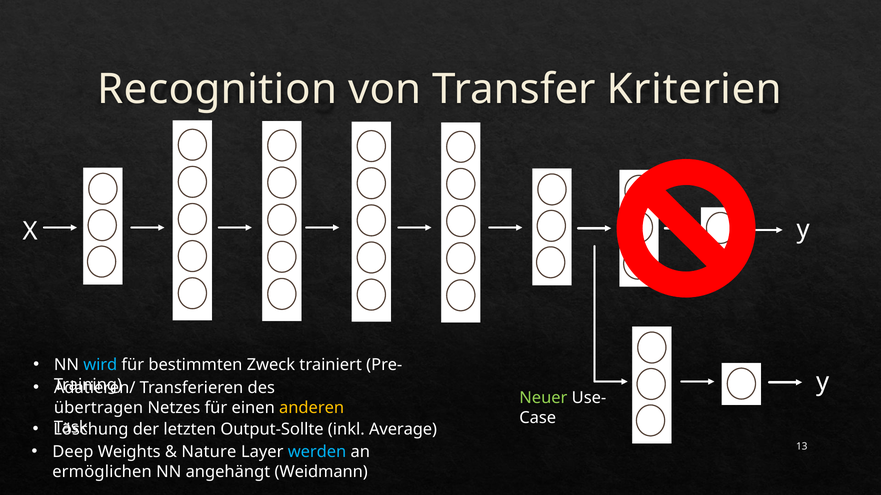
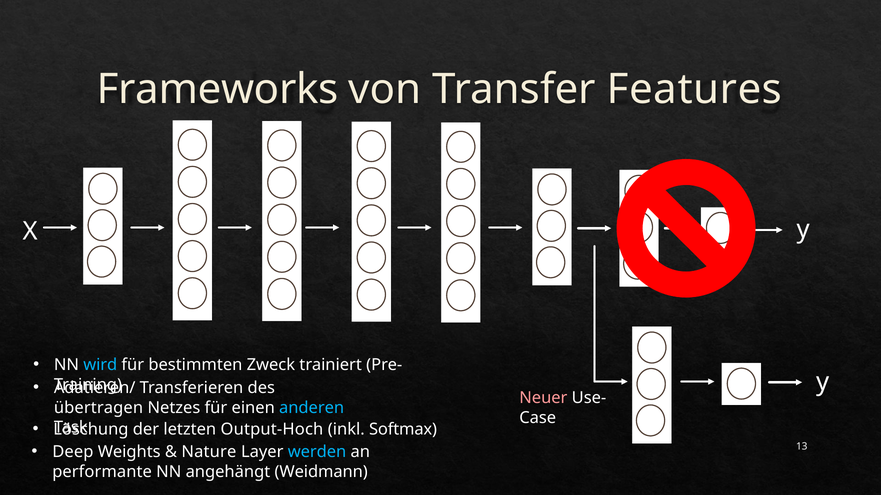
Recognition: Recognition -> Frameworks
Kriterien: Kriterien -> Features
Neuer colour: light green -> pink
anderen colour: yellow -> light blue
Output-Sollte: Output-Sollte -> Output-Hoch
Average: Average -> Softmax
ermöglichen: ermöglichen -> performante
